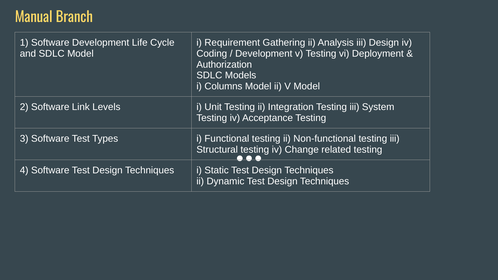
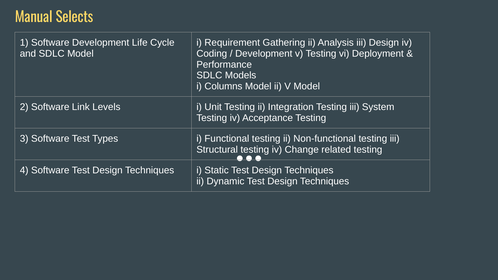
Branch: Branch -> Selects
Authorization: Authorization -> Performance
